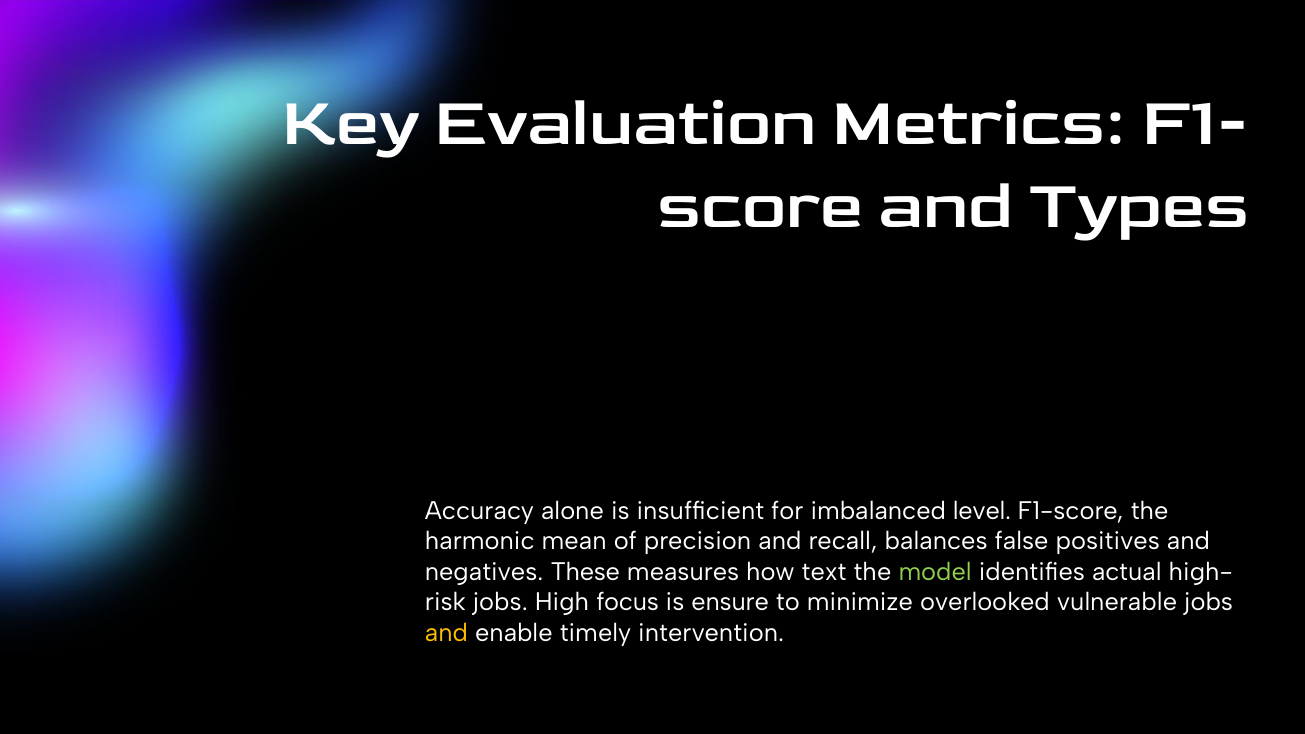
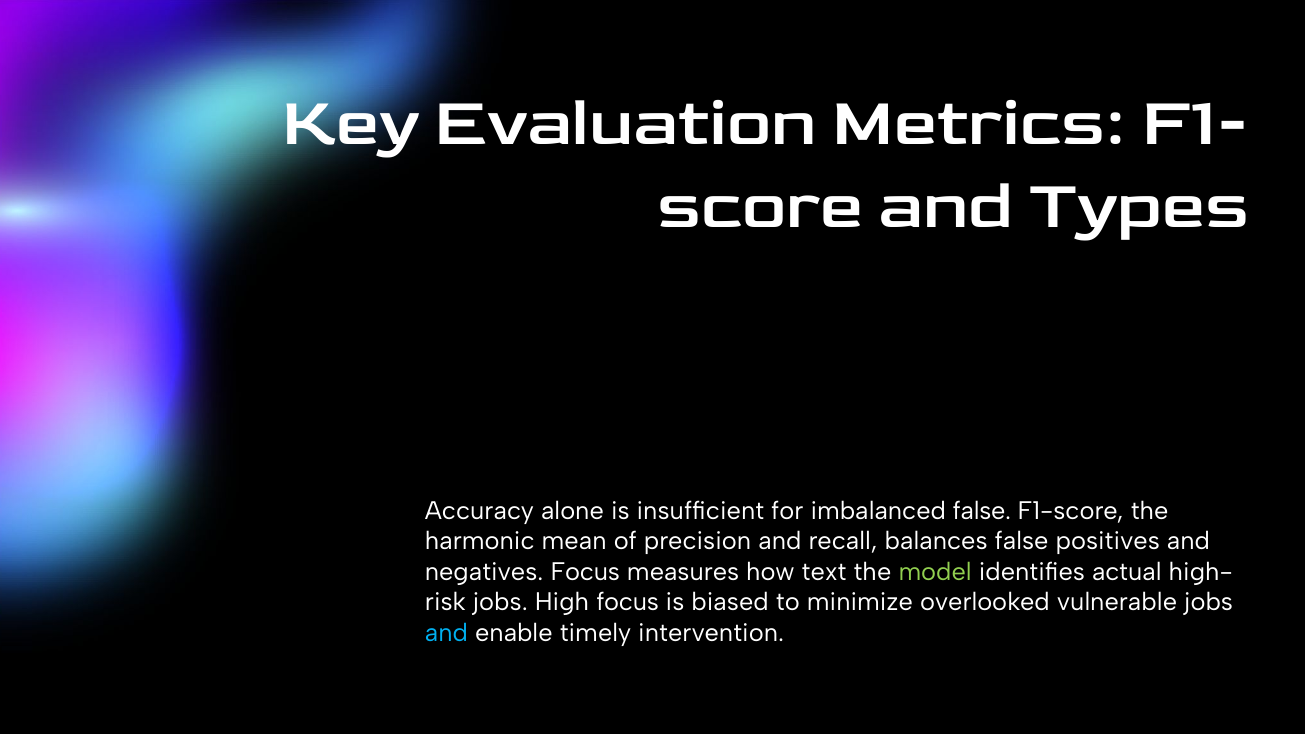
imbalanced level: level -> false
negatives These: These -> Focus
ensure: ensure -> biased
and at (446, 633) colour: yellow -> light blue
